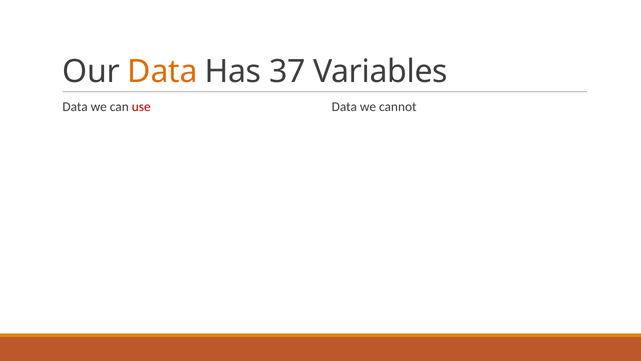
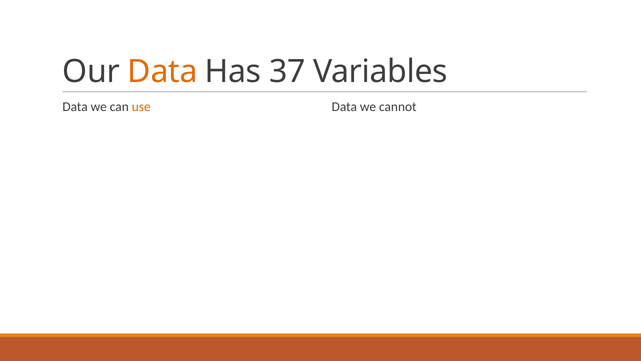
use colour: red -> orange
